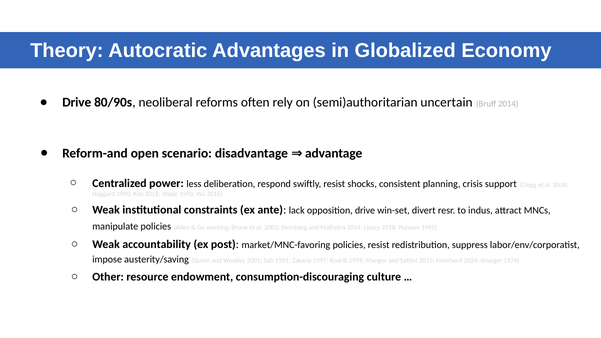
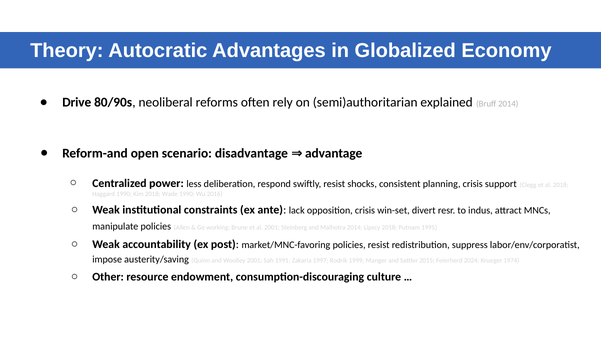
uncertain: uncertain -> explained
opposition drive: drive -> crisis
